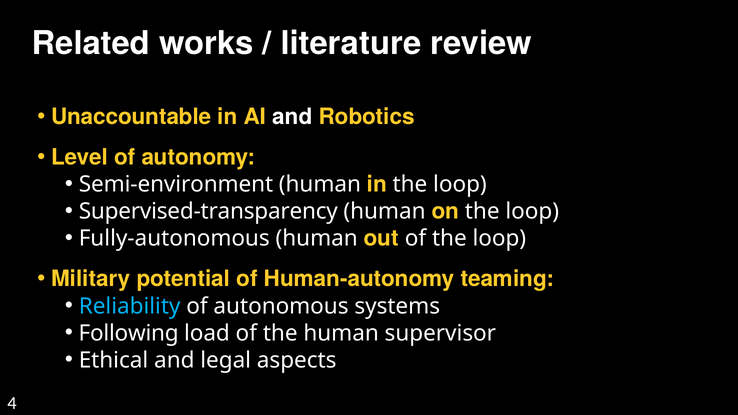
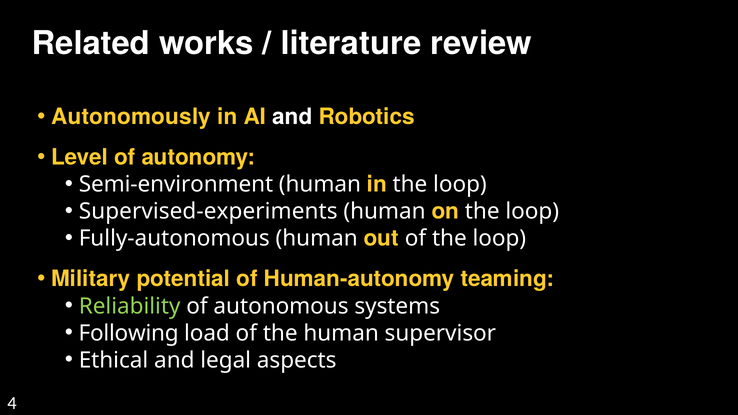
Unaccountable: Unaccountable -> Autonomously
Supervised-transparency: Supervised-transparency -> Supervised-experiments
Reliability colour: light blue -> light green
